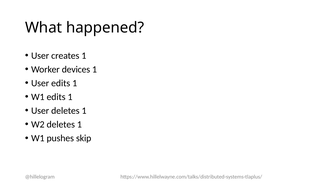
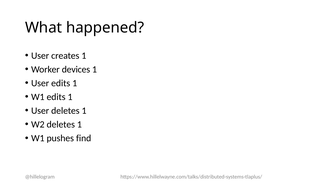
skip: skip -> find
